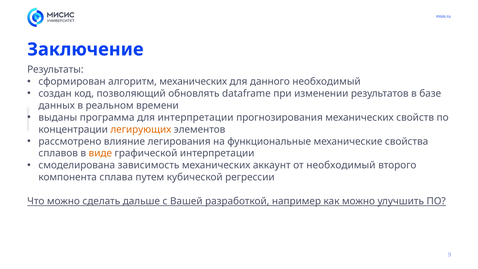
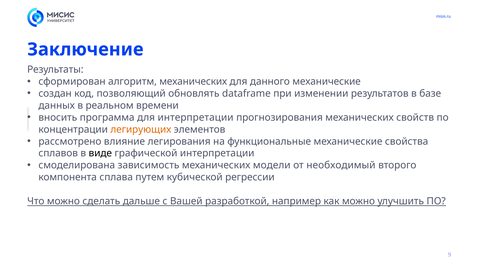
данного необходимый: необходимый -> механические
выданы: выданы -> вносить
виде colour: orange -> black
аккаунт: аккаунт -> модели
